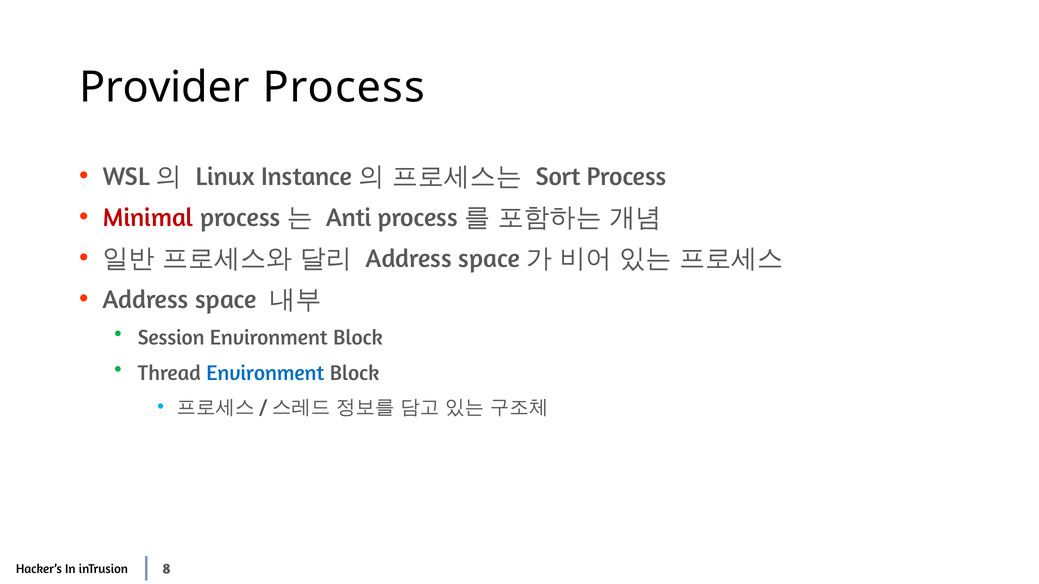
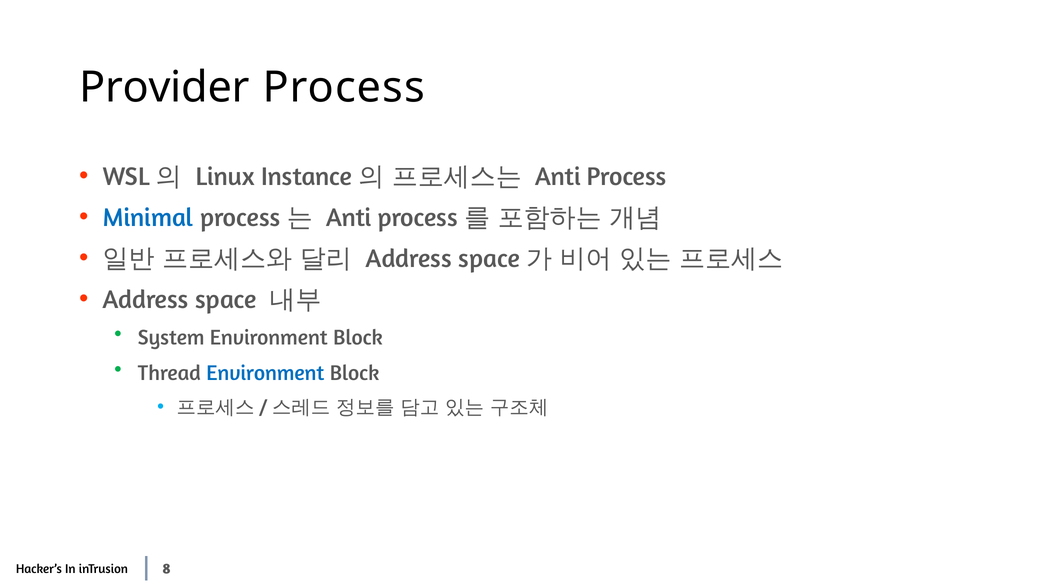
Sort at (558, 177): Sort -> Anti
Minimal colour: red -> blue
Session: Session -> System
